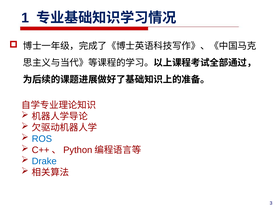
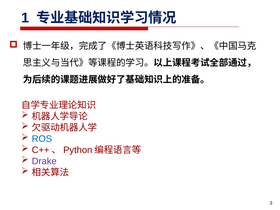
Drake colour: blue -> purple
